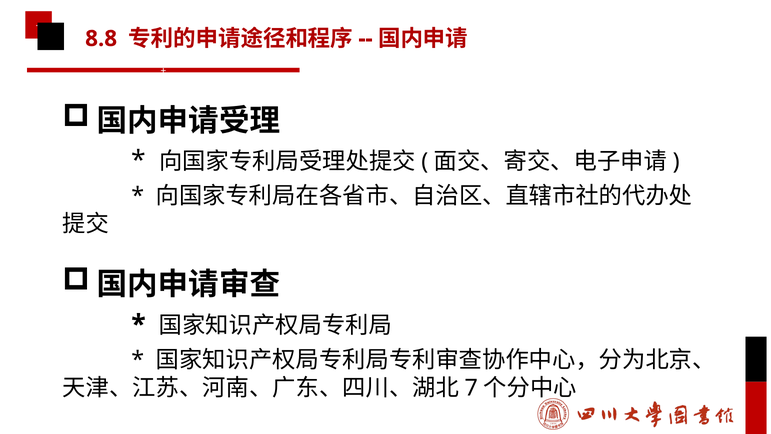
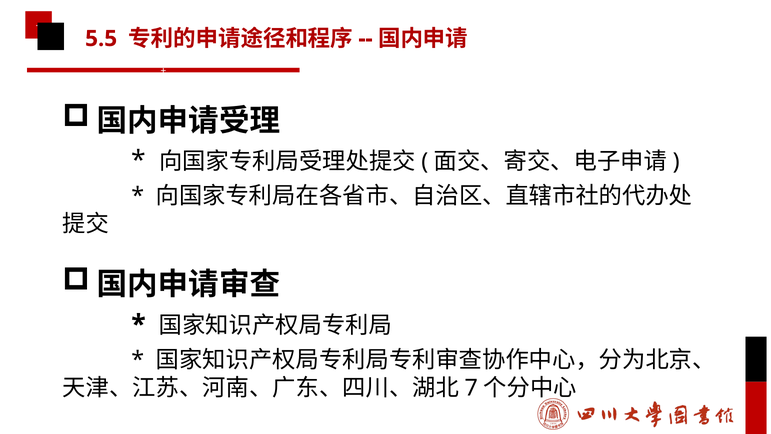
8.8: 8.8 -> 5.5
